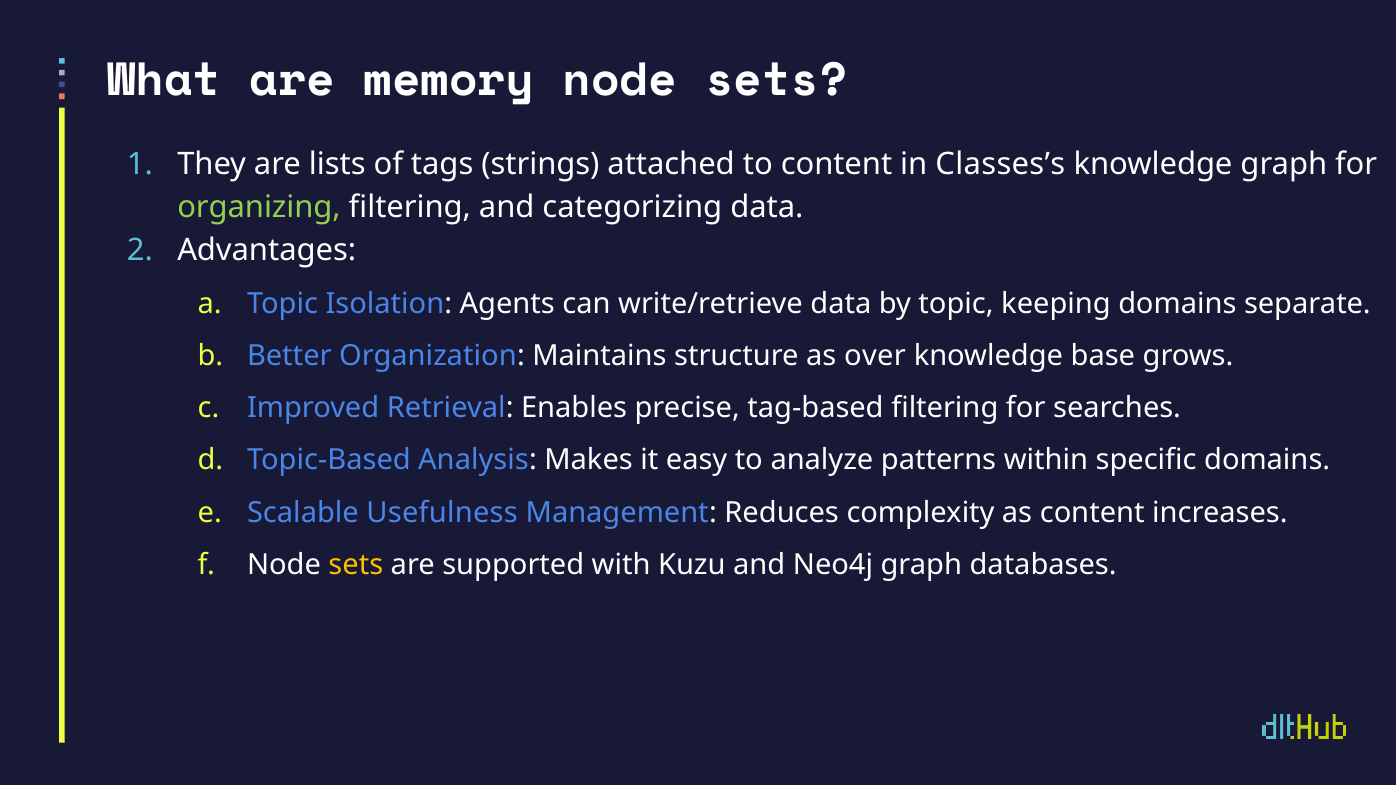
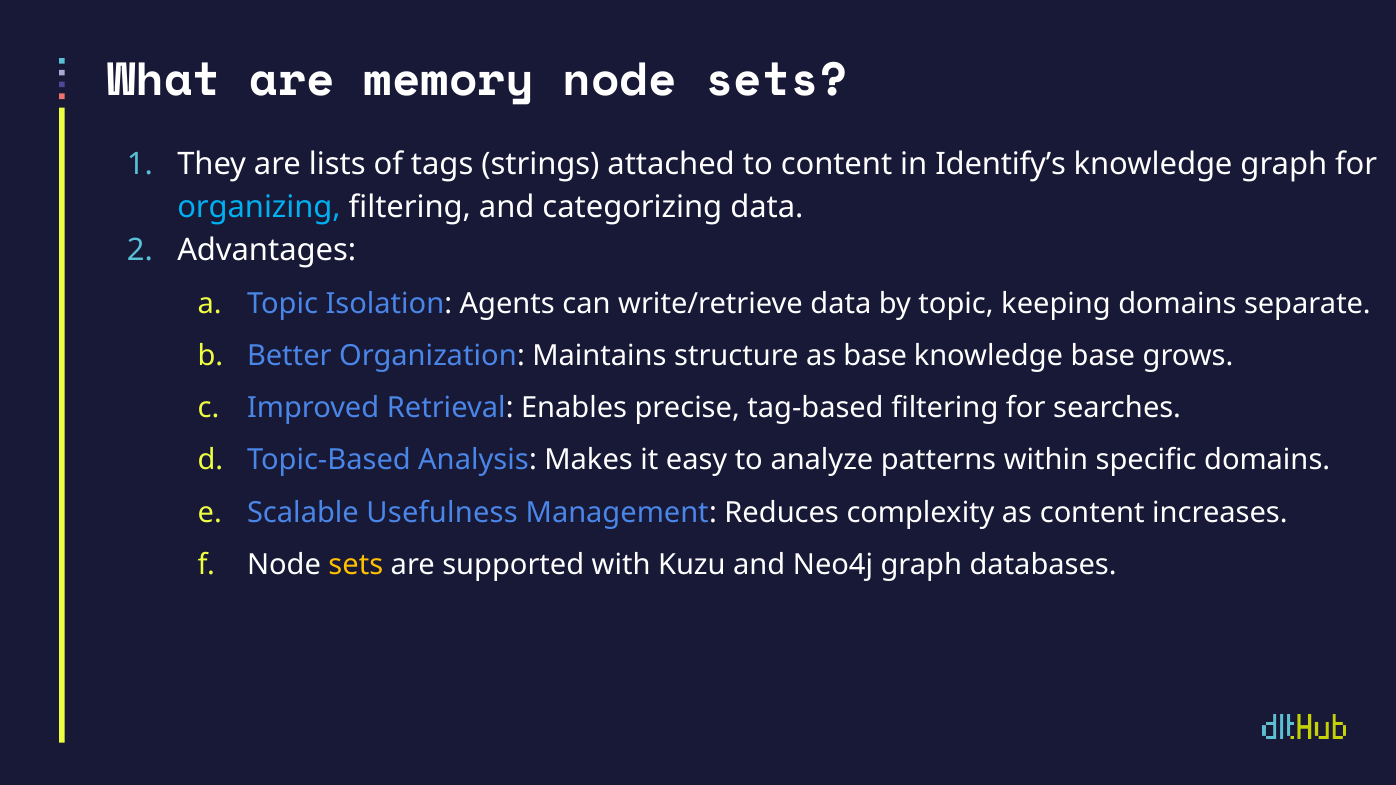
Classes’s: Classes’s -> Identify’s
organizing colour: light green -> light blue
as over: over -> base
